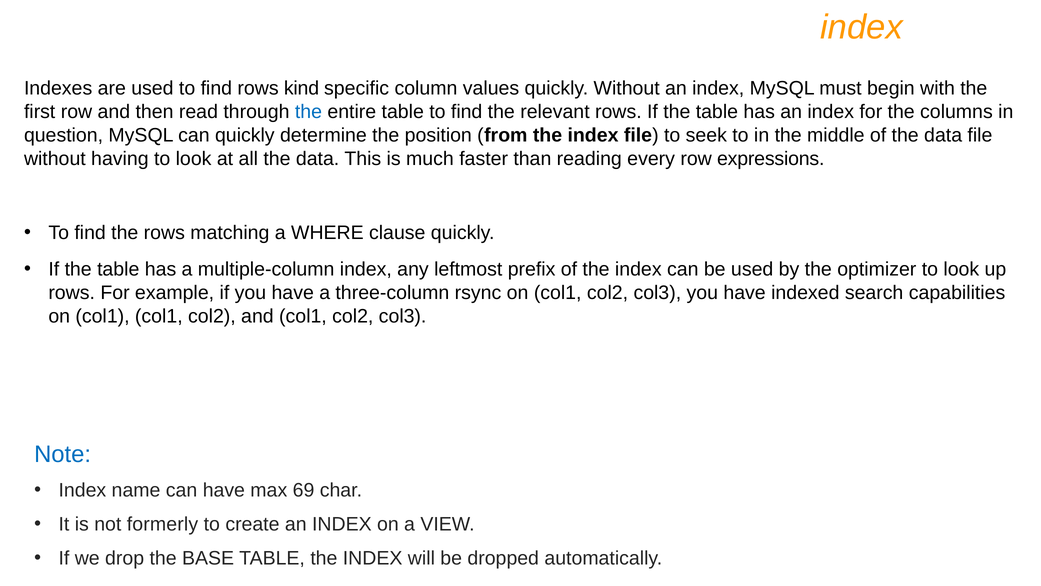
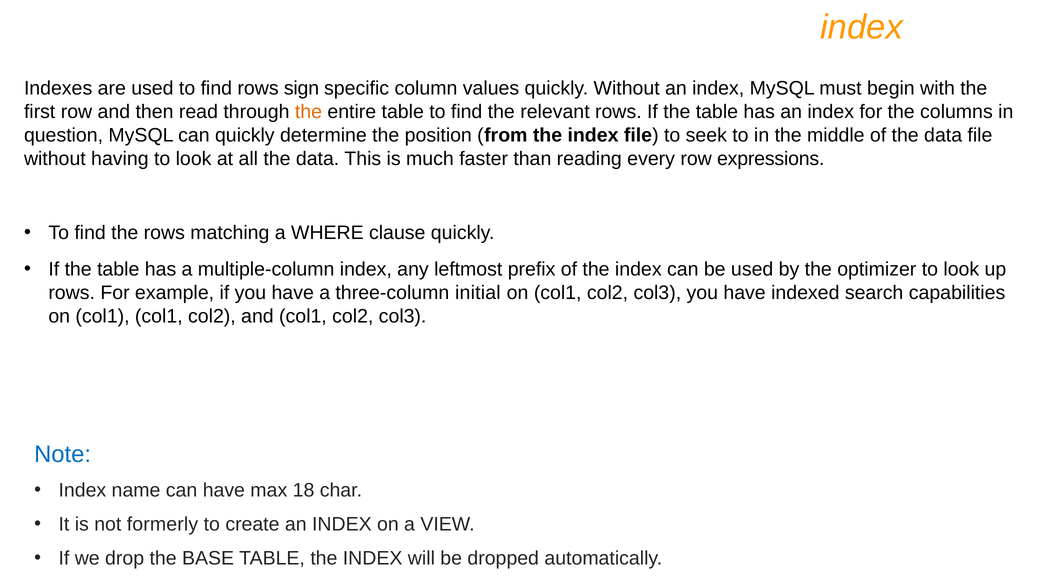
kind: kind -> sign
the at (308, 112) colour: blue -> orange
rsync: rsync -> initial
69: 69 -> 18
